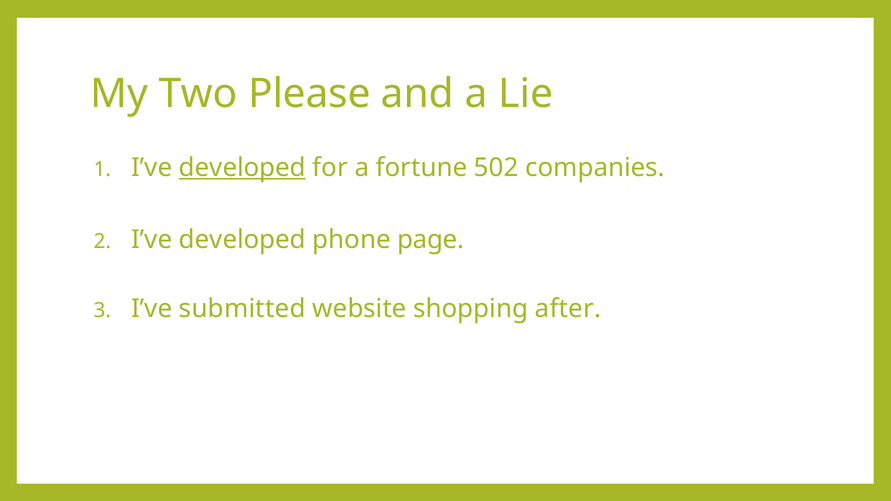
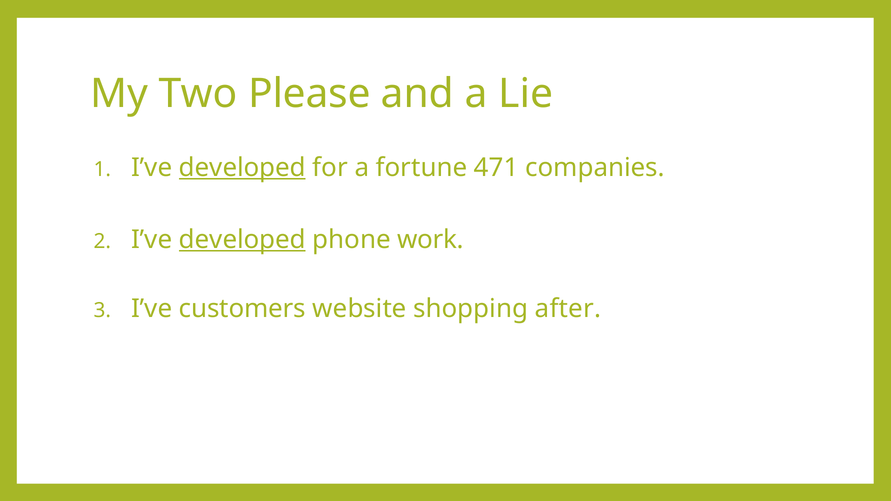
502: 502 -> 471
developed at (242, 240) underline: none -> present
page: page -> work
submitted: submitted -> customers
